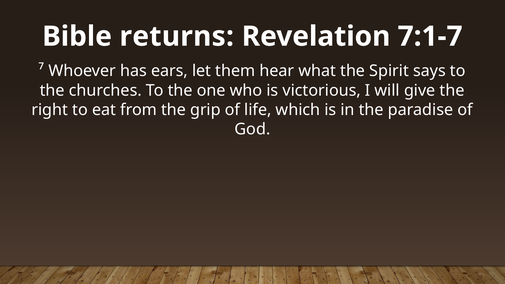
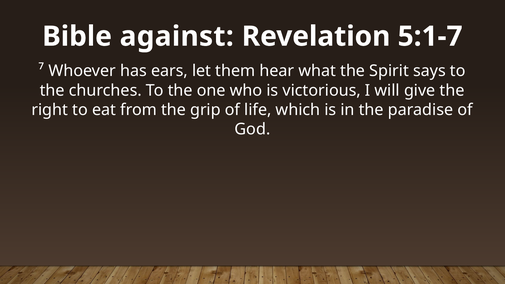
returns: returns -> against
7:1-7: 7:1-7 -> 5:1-7
